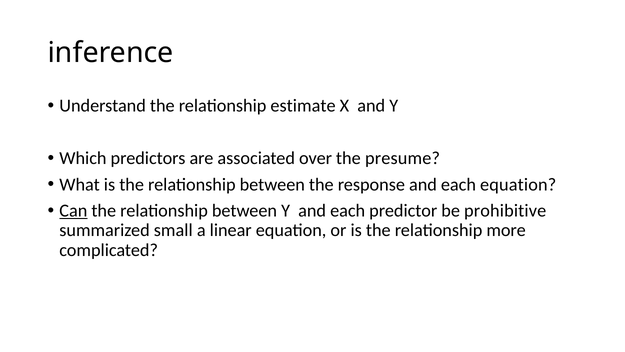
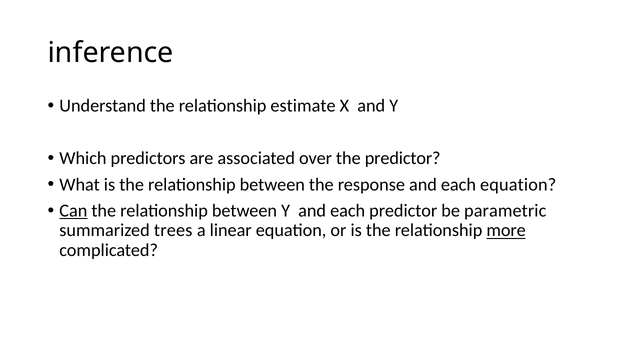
the presume: presume -> predictor
prohibitive: prohibitive -> parametric
small: small -> trees
more underline: none -> present
